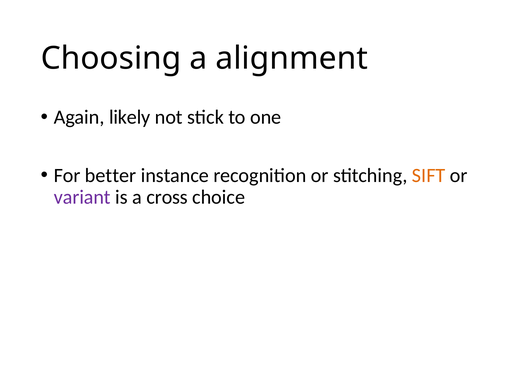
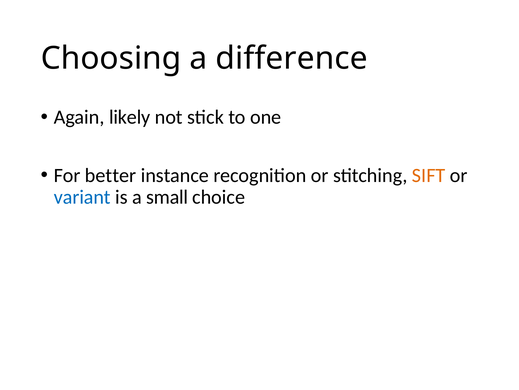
alignment: alignment -> difference
variant colour: purple -> blue
cross: cross -> small
